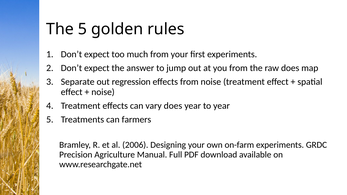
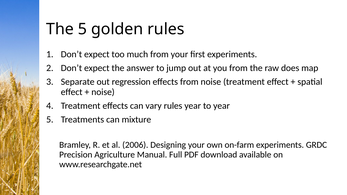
vary does: does -> rules
farmers: farmers -> mixture
